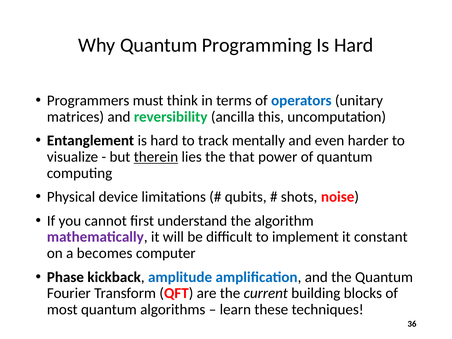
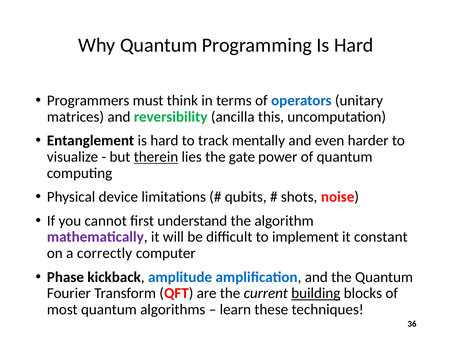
that: that -> gate
becomes: becomes -> correctly
building underline: none -> present
